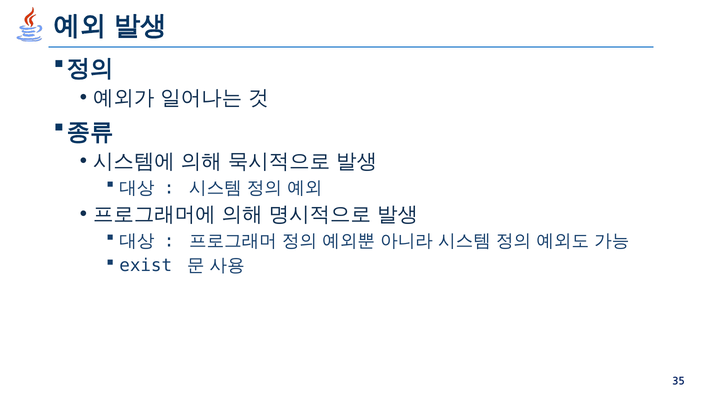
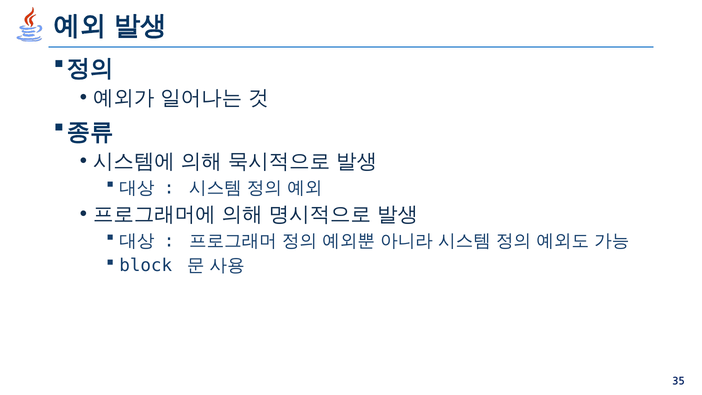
exist: exist -> block
